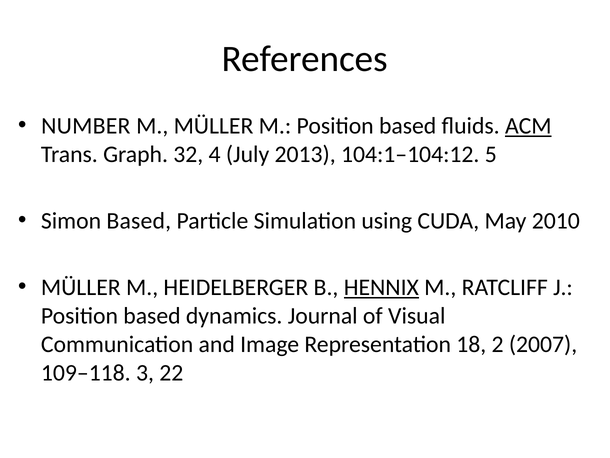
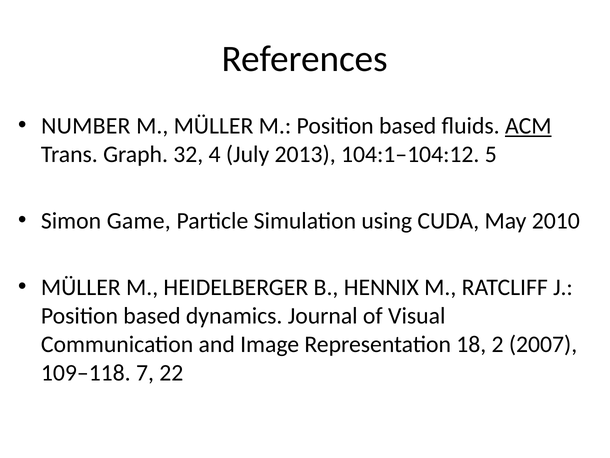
Simon Based: Based -> Game
HENNIX underline: present -> none
3: 3 -> 7
